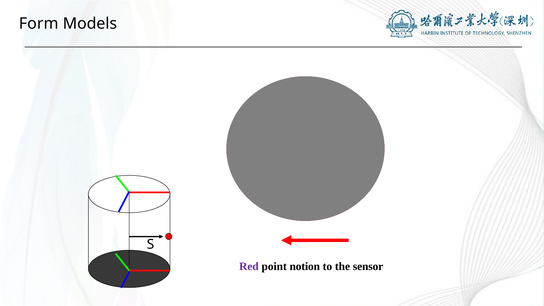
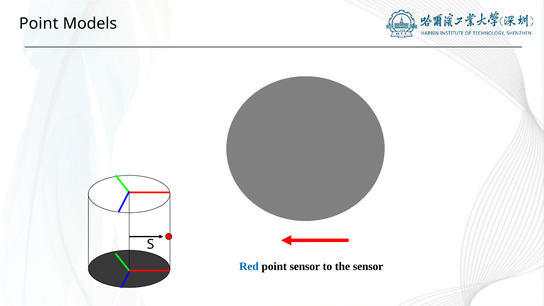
Form at (39, 23): Form -> Point
Red colour: purple -> blue
point notion: notion -> sensor
